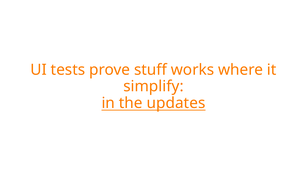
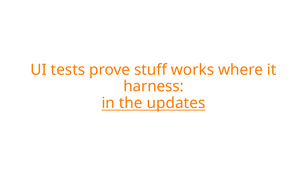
simplify: simplify -> harness
